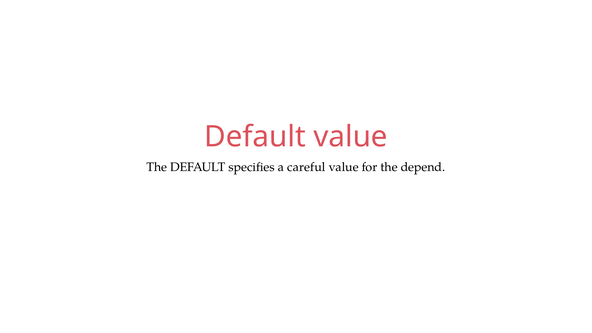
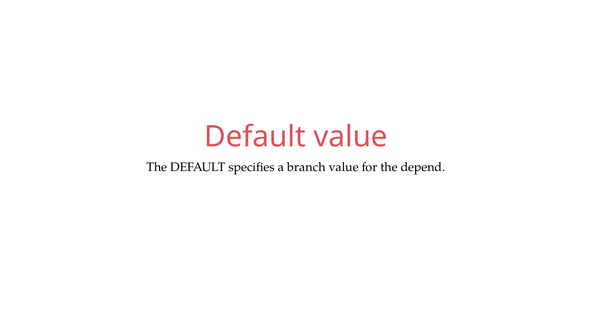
careful: careful -> branch
